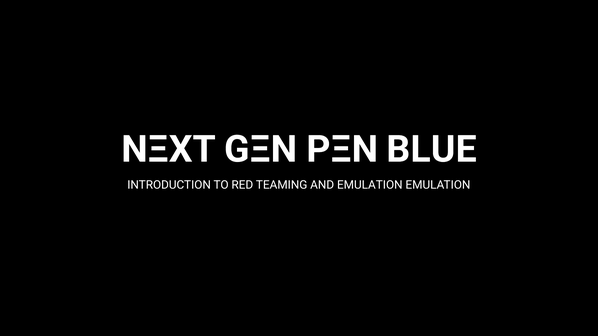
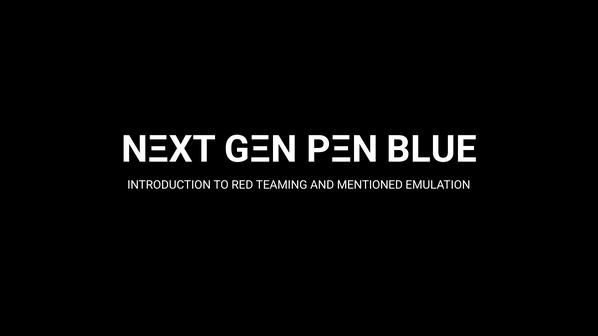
AND EMULATION: EMULATION -> MENTIONED
